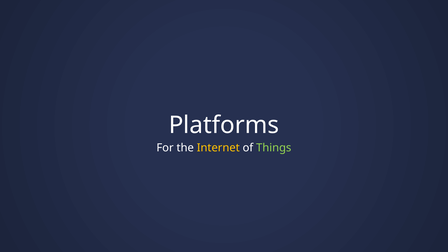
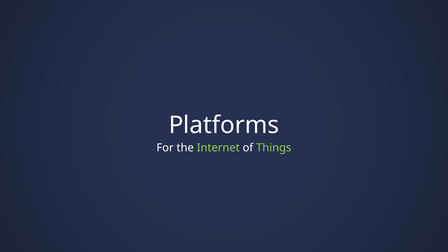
Internet colour: yellow -> light green
